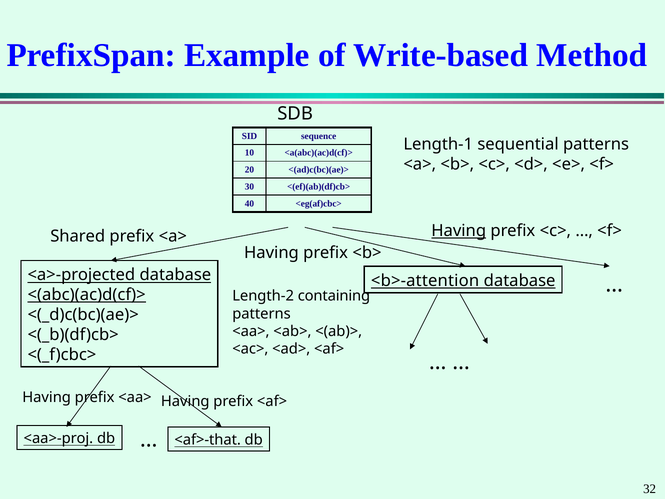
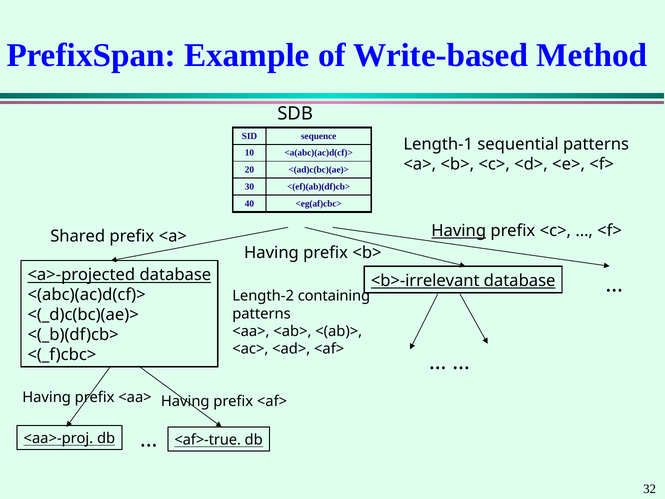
<b>-attention: <b>-attention -> <b>-irrelevant
<(abc)(ac)d(cf)> underline: present -> none
<af>-that: <af>-that -> <af>-true
